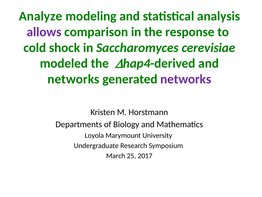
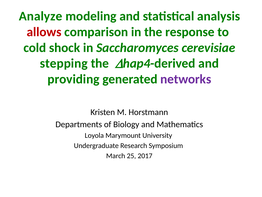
allows colour: purple -> red
modeled: modeled -> stepping
networks at (73, 79): networks -> providing
